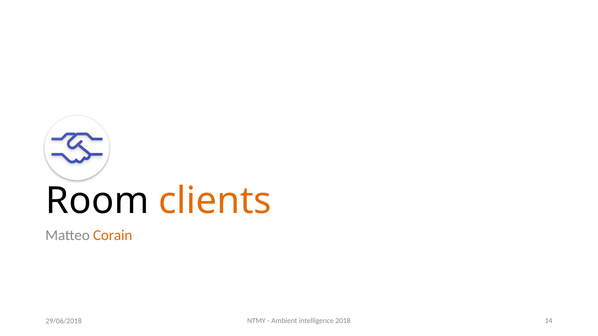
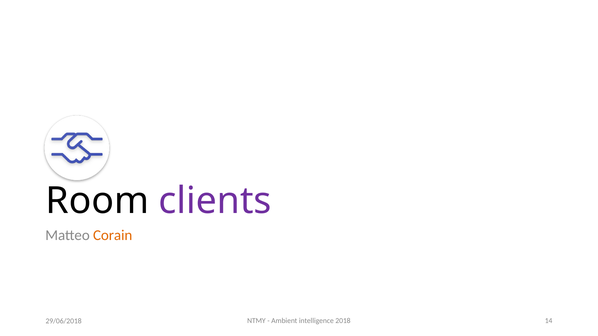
clients colour: orange -> purple
